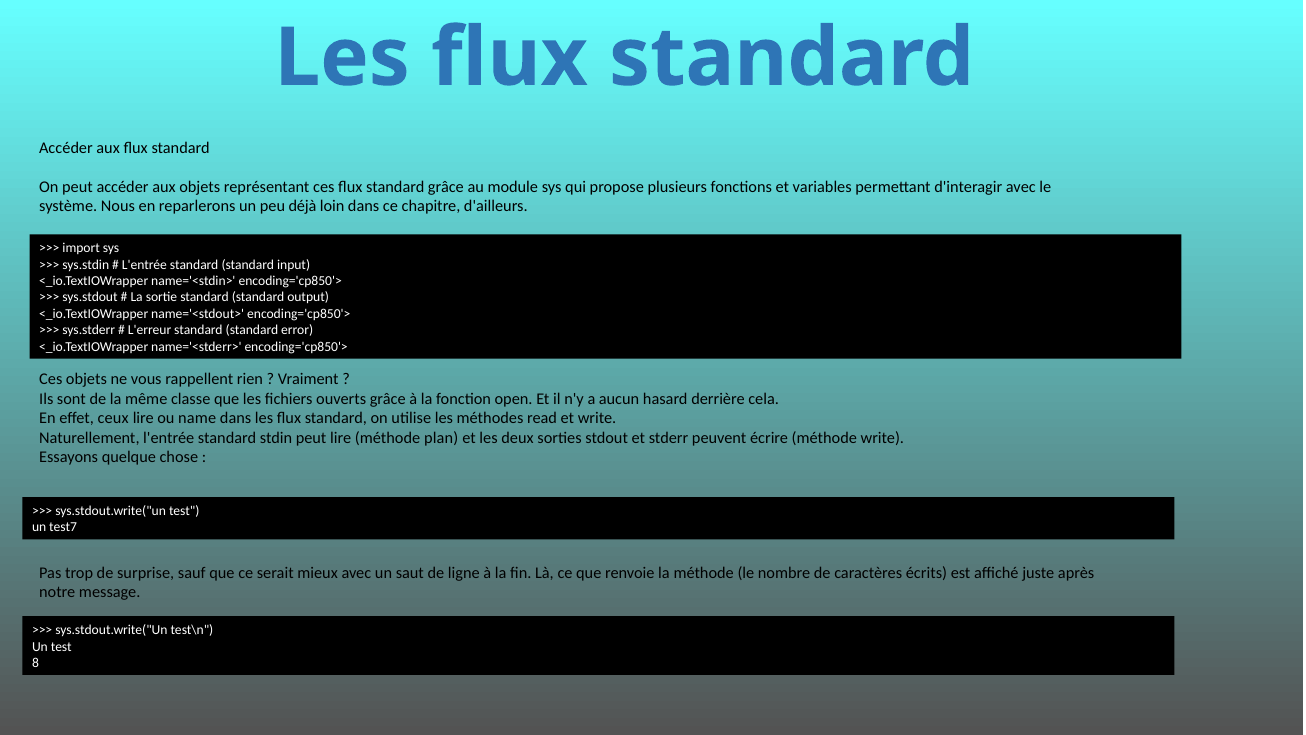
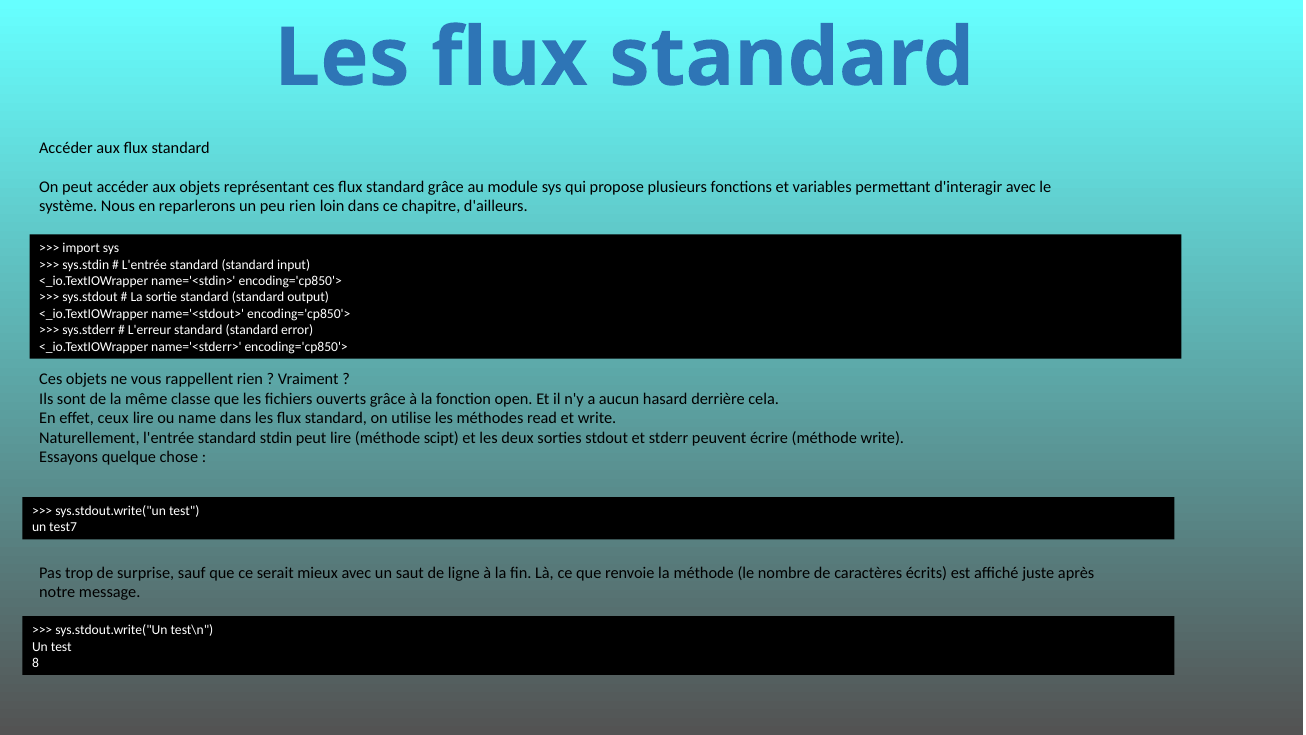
peu déjà: déjà -> rien
plan: plan -> scipt
